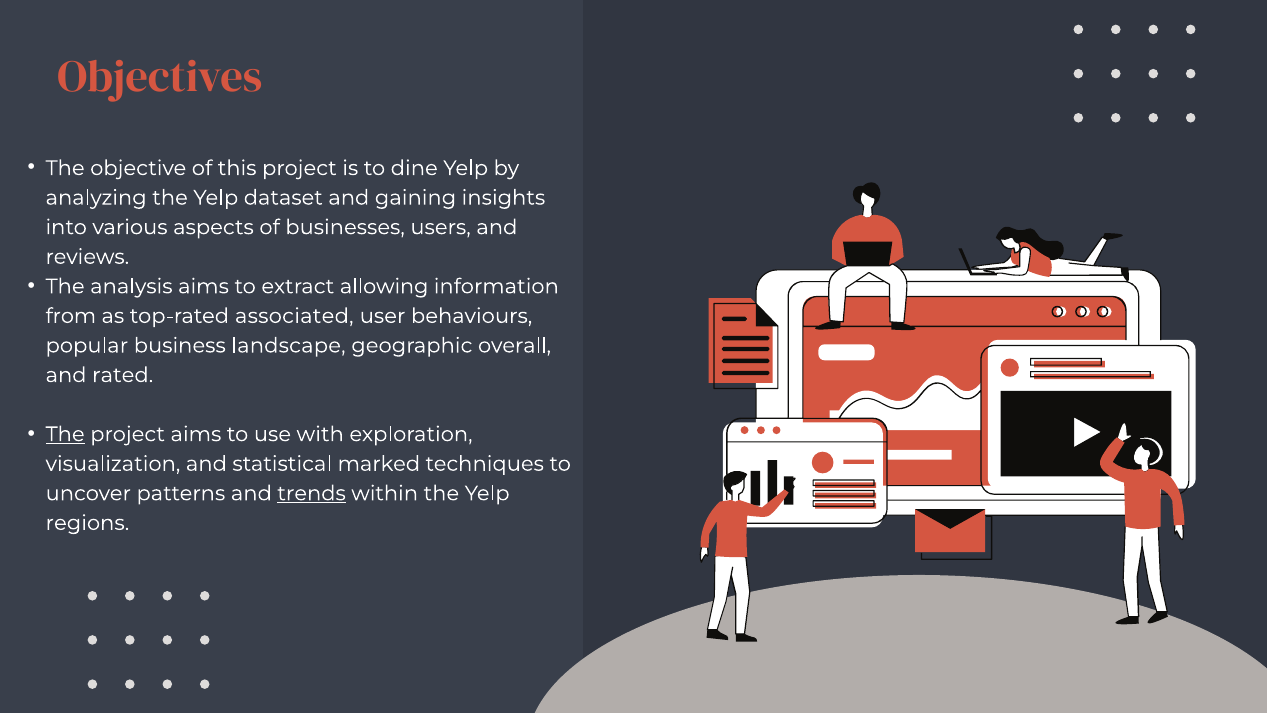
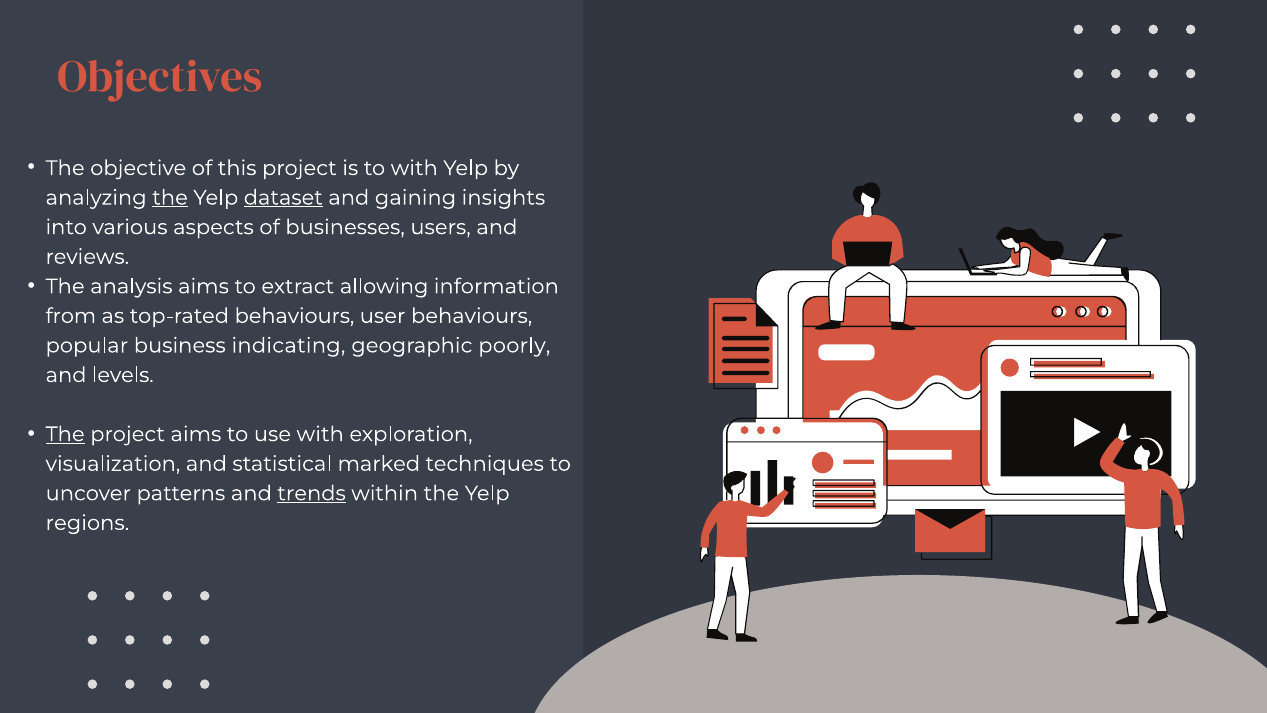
to dine: dine -> with
the at (170, 198) underline: none -> present
dataset underline: none -> present
top-rated associated: associated -> behaviours
landscape: landscape -> indicating
overall: overall -> poorly
rated: rated -> levels
